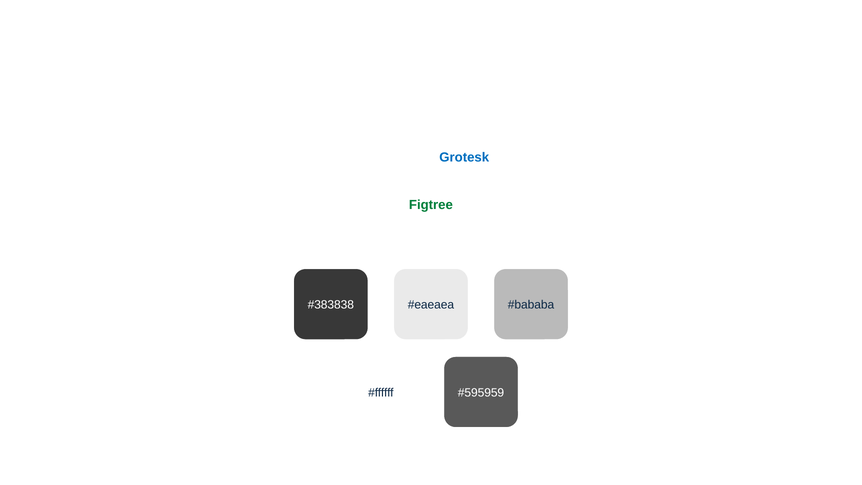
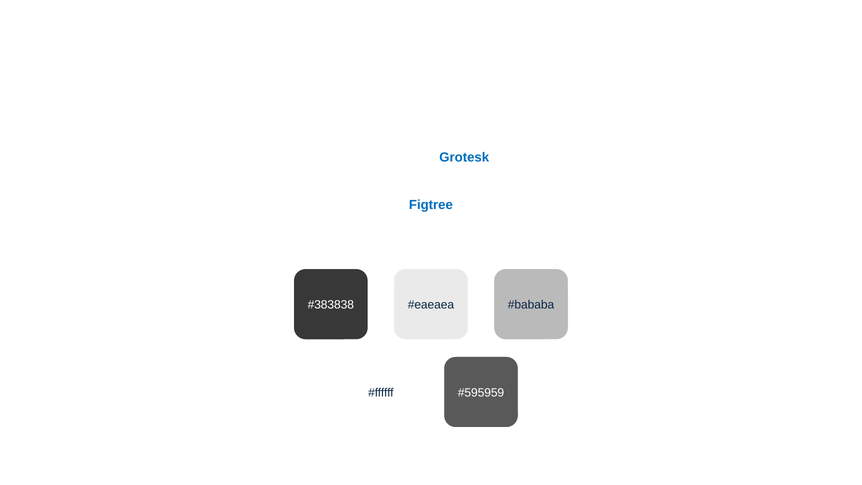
Figtree colour: green -> blue
